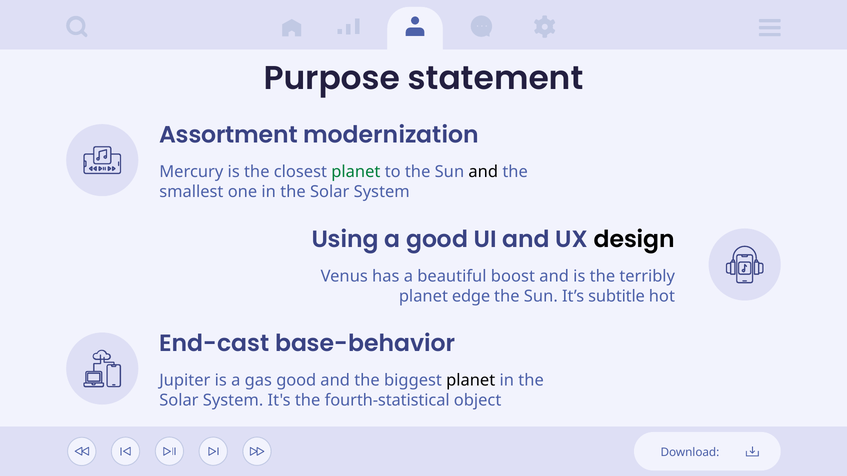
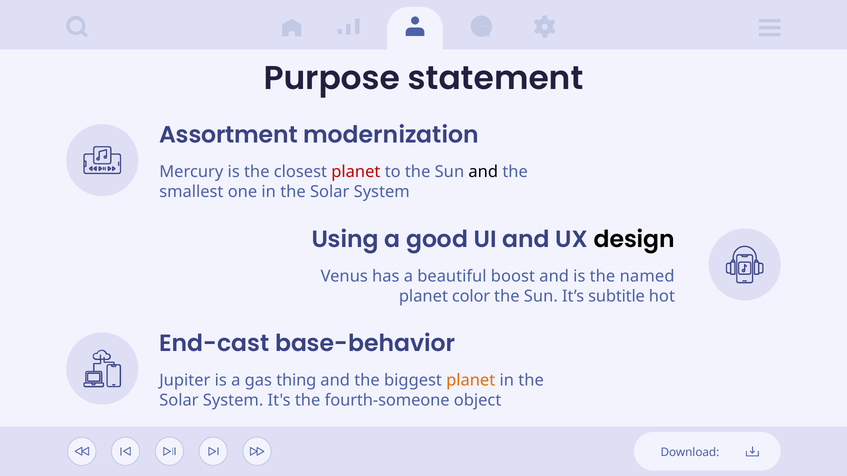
planet at (356, 172) colour: green -> red
terribly: terribly -> named
edge: edge -> color
gas good: good -> thing
planet at (471, 381) colour: black -> orange
fourth-statistical: fourth-statistical -> fourth-someone
